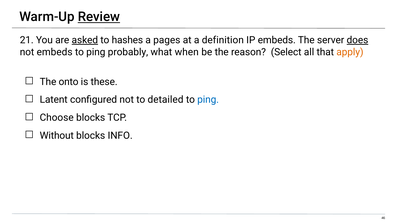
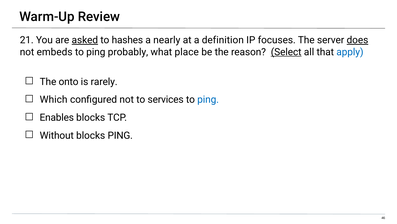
Review underline: present -> none
pages: pages -> nearly
IP embeds: embeds -> focuses
when: when -> place
Select underline: none -> present
apply colour: orange -> blue
these: these -> rarely
Latent: Latent -> Which
detailed: detailed -> services
Choose: Choose -> Enables
blocks INFO: INFO -> PING
